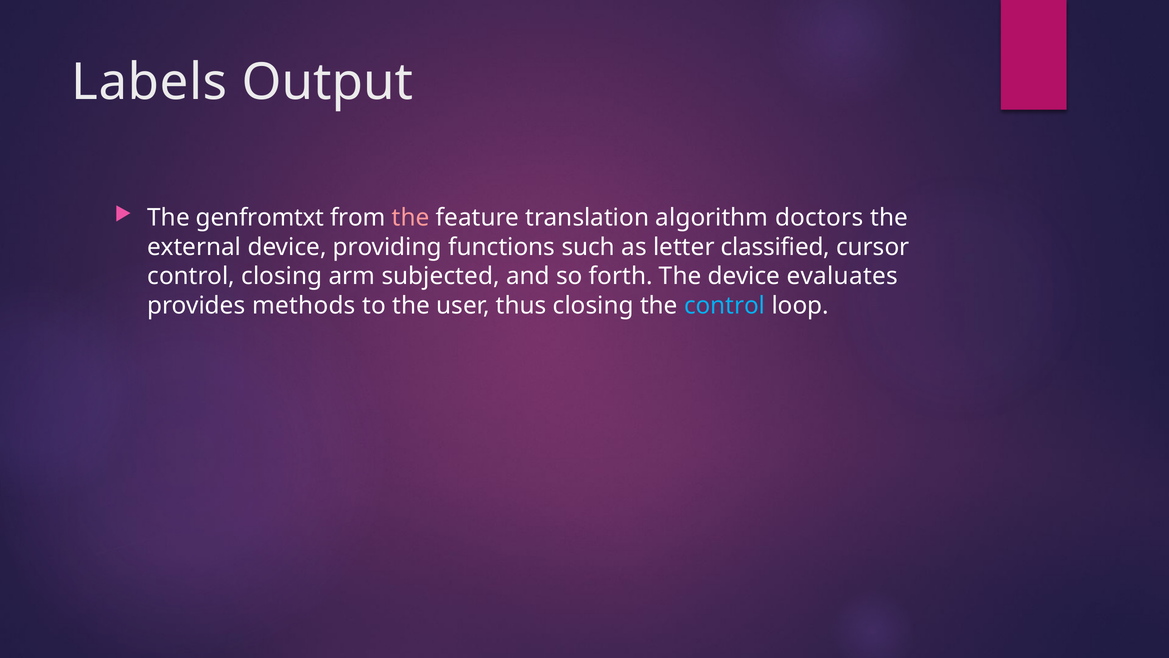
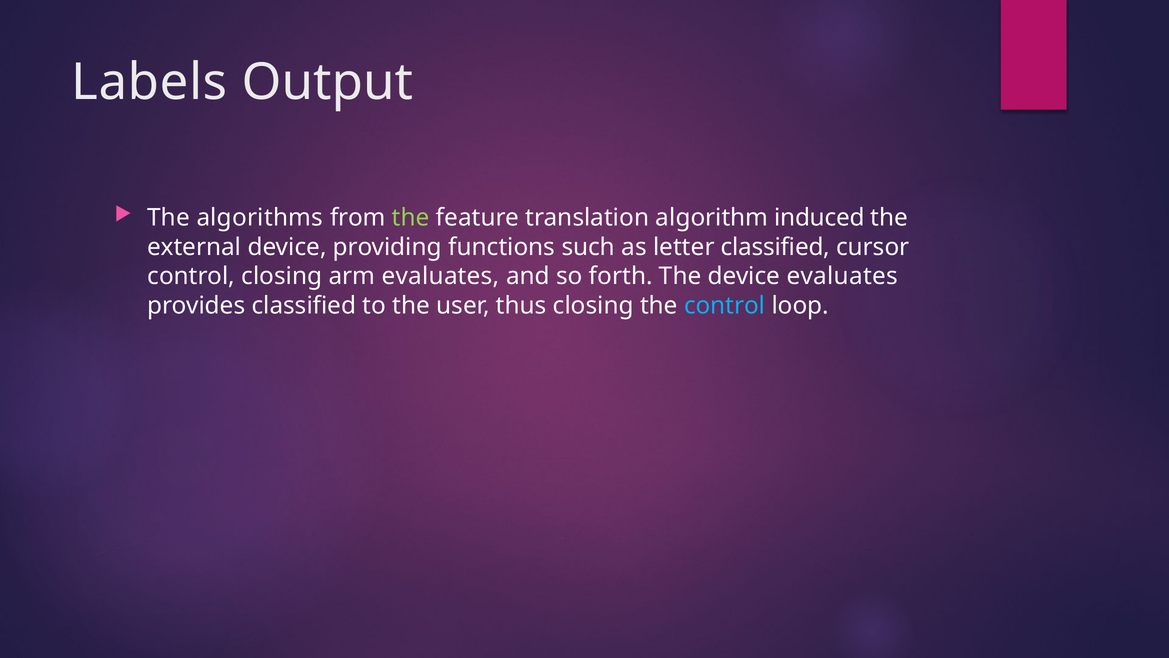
genfromtxt: genfromtxt -> algorithms
the at (411, 218) colour: pink -> light green
doctors: doctors -> induced
arm subjected: subjected -> evaluates
provides methods: methods -> classified
